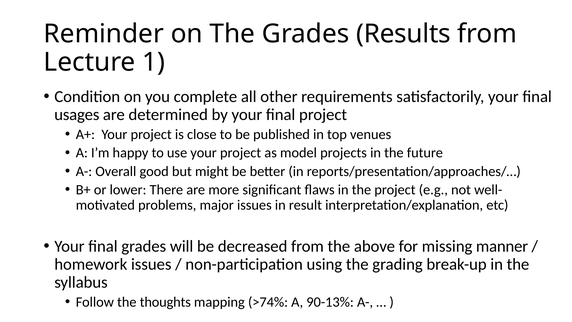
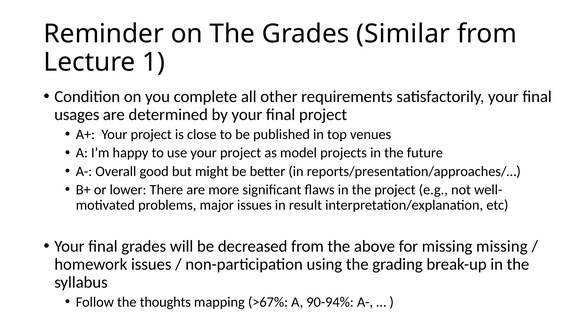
Results: Results -> Similar
missing manner: manner -> missing
>74%: >74% -> >67%
90-13%: 90-13% -> 90-94%
